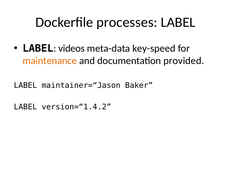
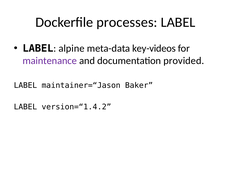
videos: videos -> alpine
key-speed: key-speed -> key-videos
maintenance colour: orange -> purple
